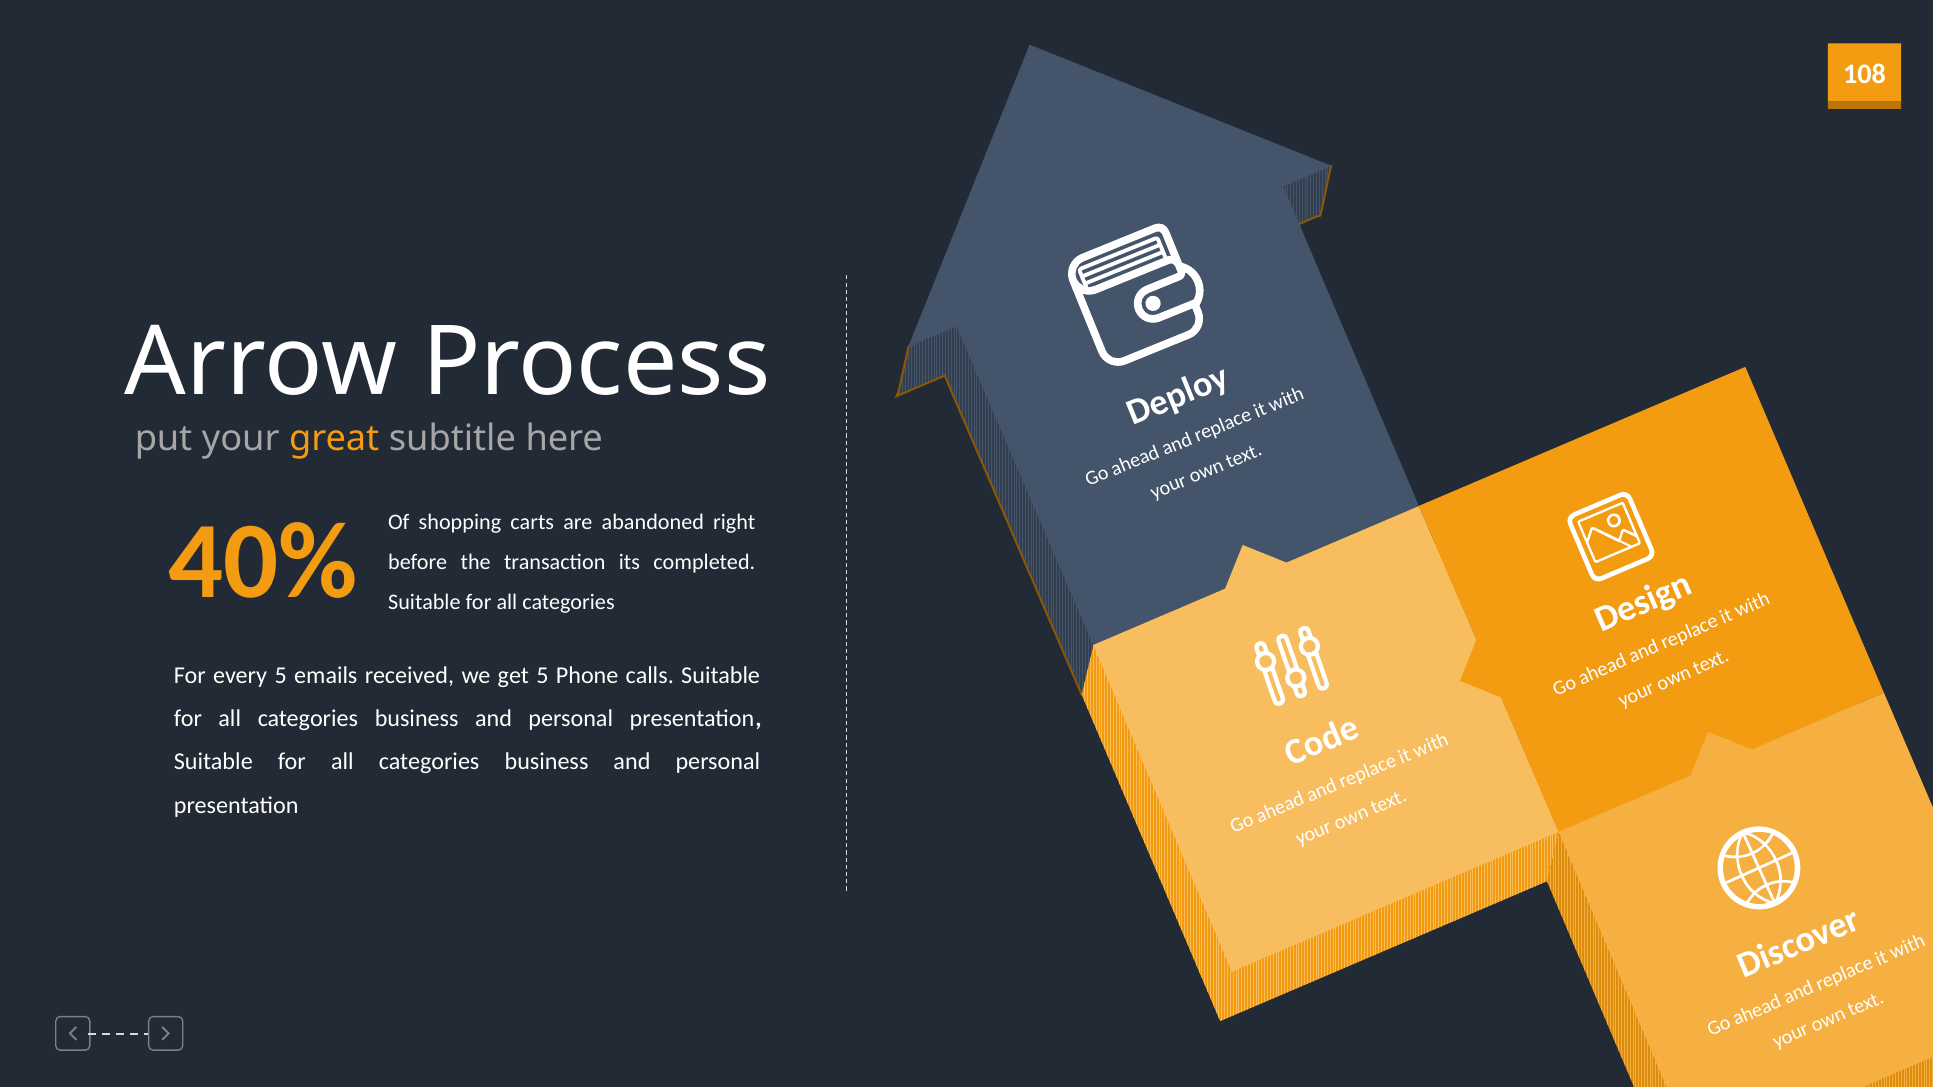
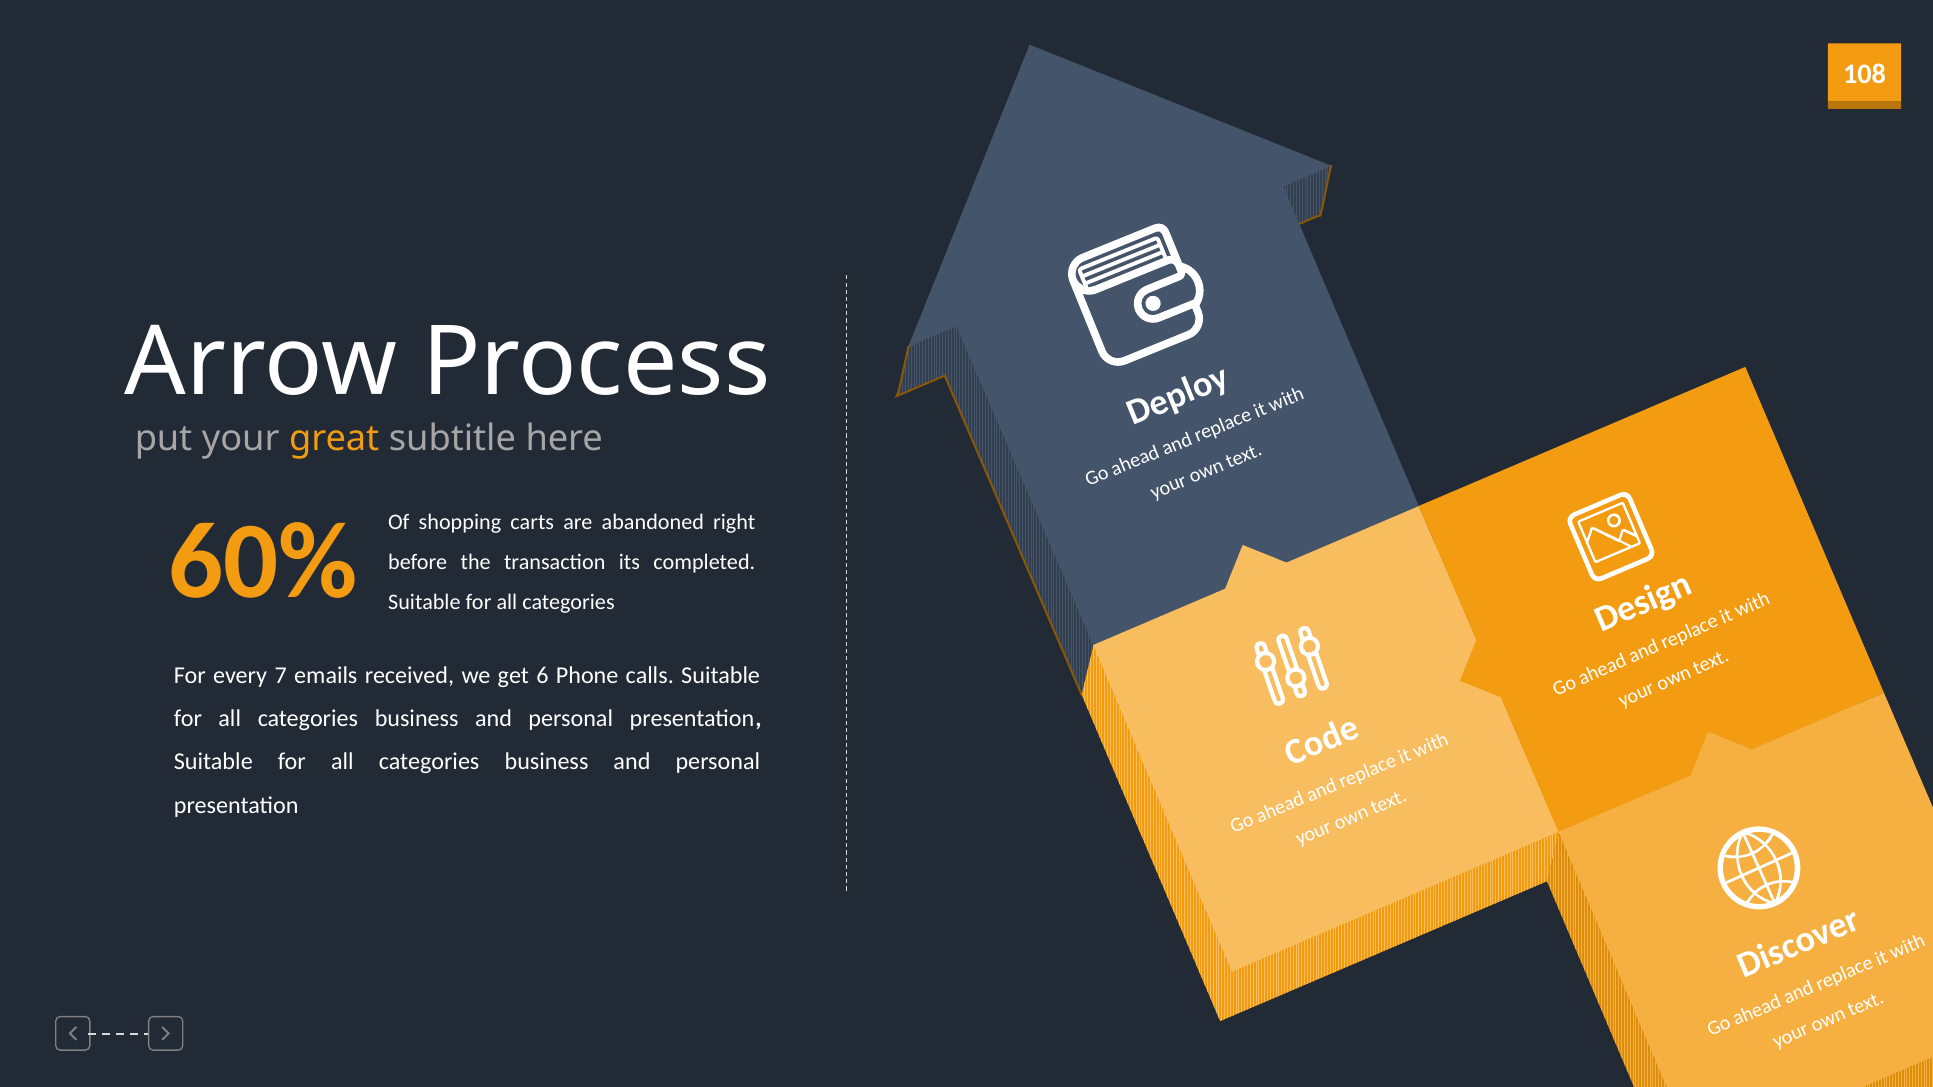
40%: 40% -> 60%
every 5: 5 -> 7
get 5: 5 -> 6
